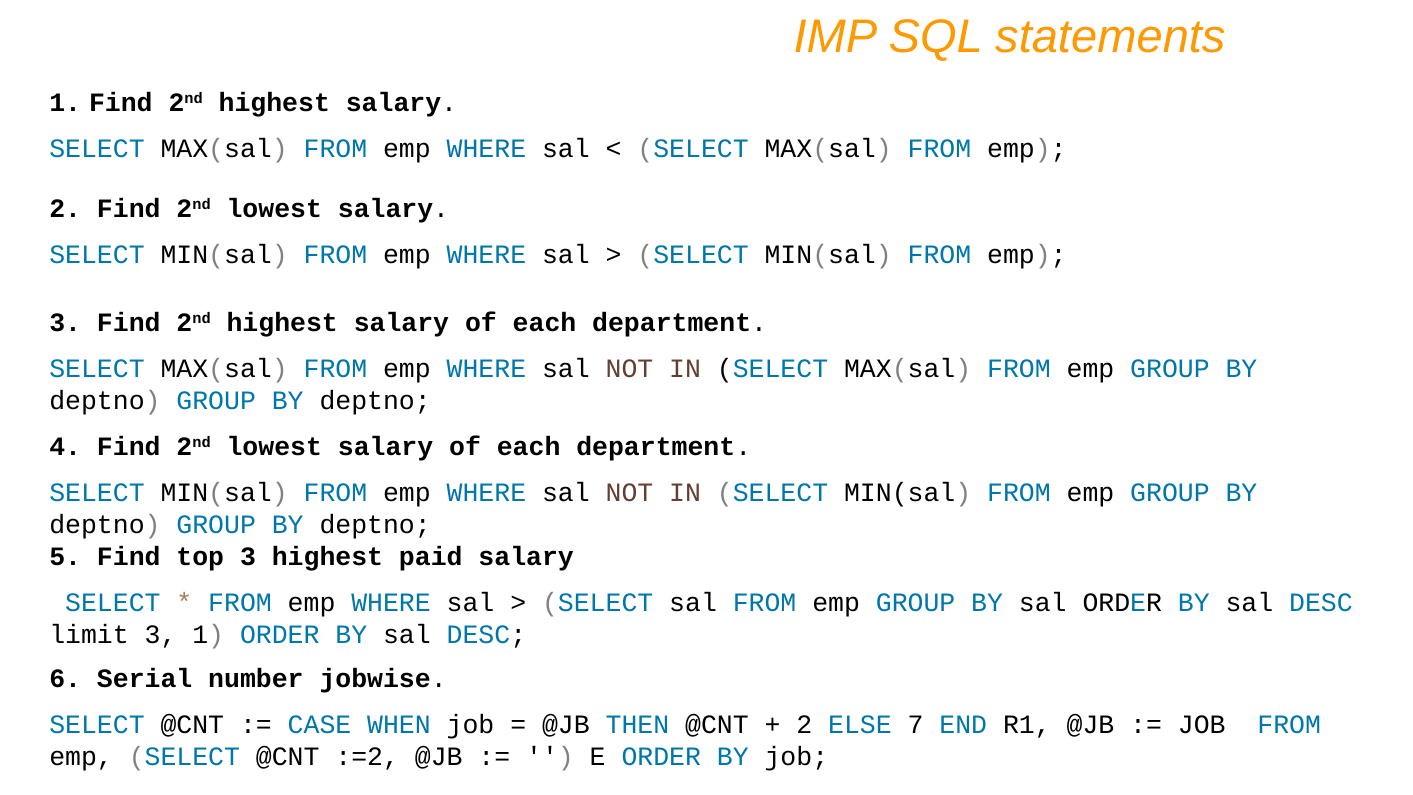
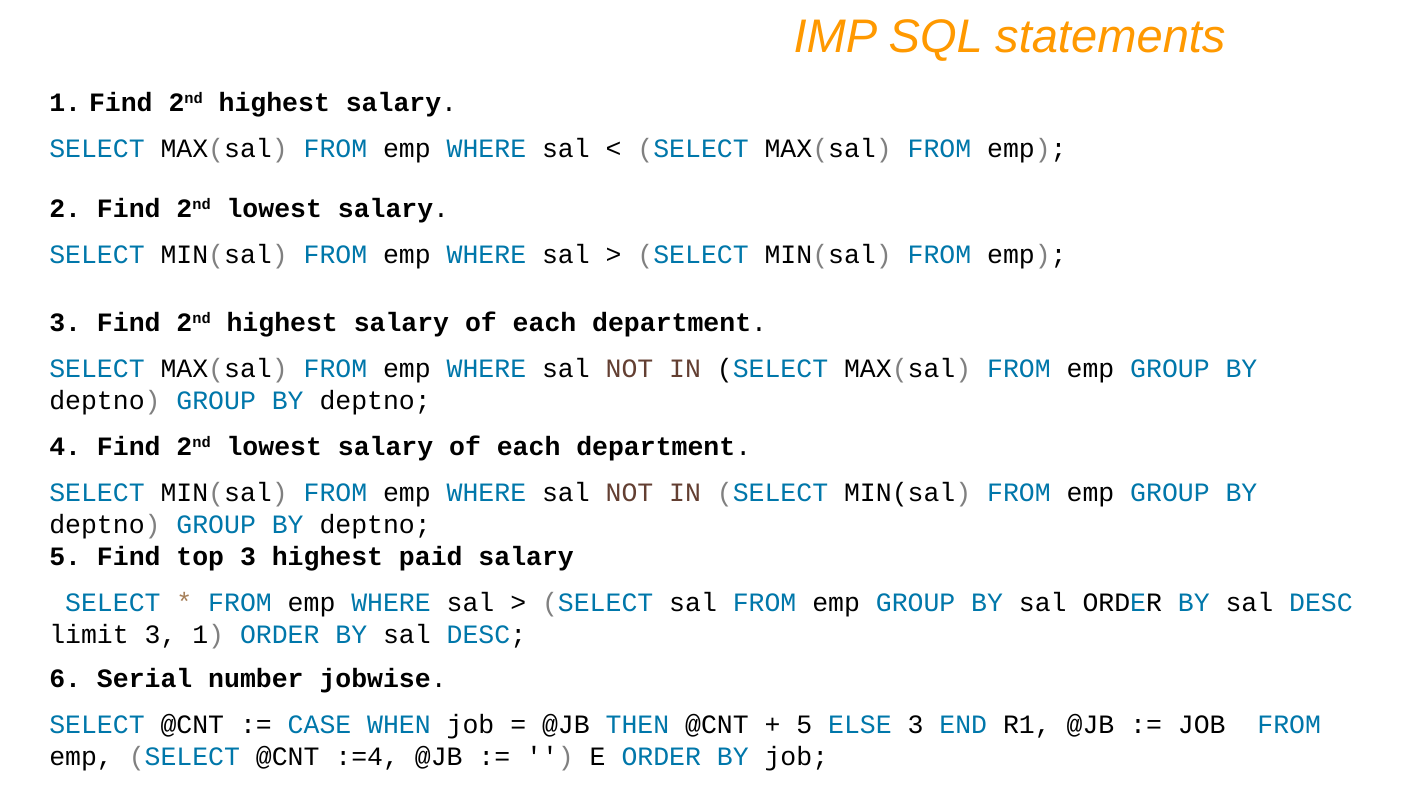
2 at (804, 725): 2 -> 5
ELSE 7: 7 -> 3
:=2: :=2 -> :=4
